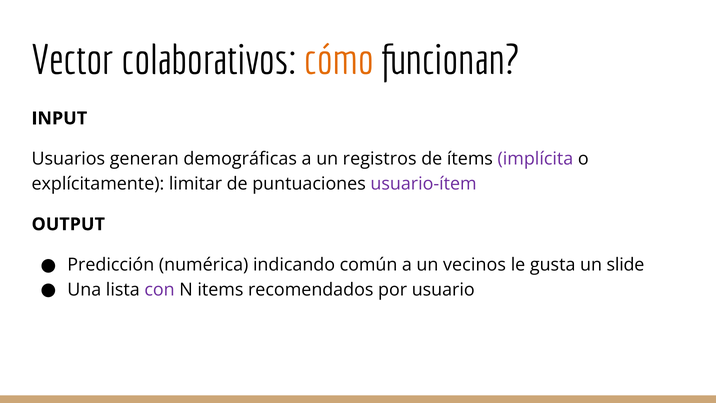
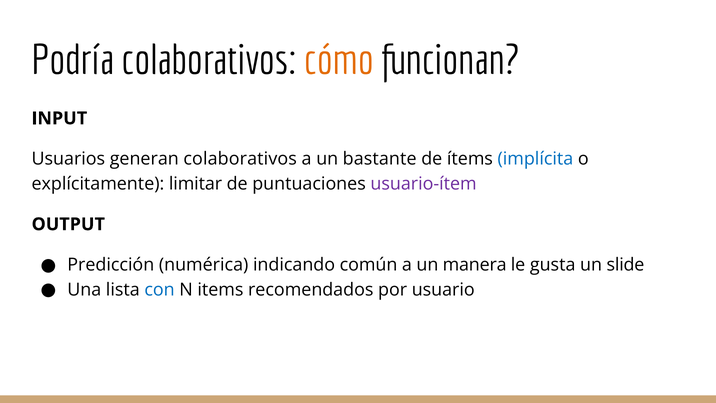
Vector: Vector -> Podría
generan demográficas: demográficas -> colaborativos
registros: registros -> bastante
implícita colour: purple -> blue
vecinos: vecinos -> manera
con colour: purple -> blue
